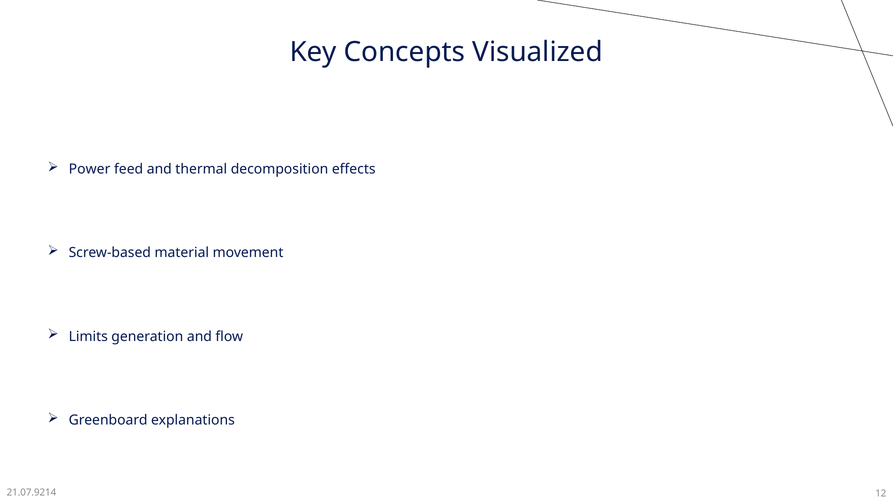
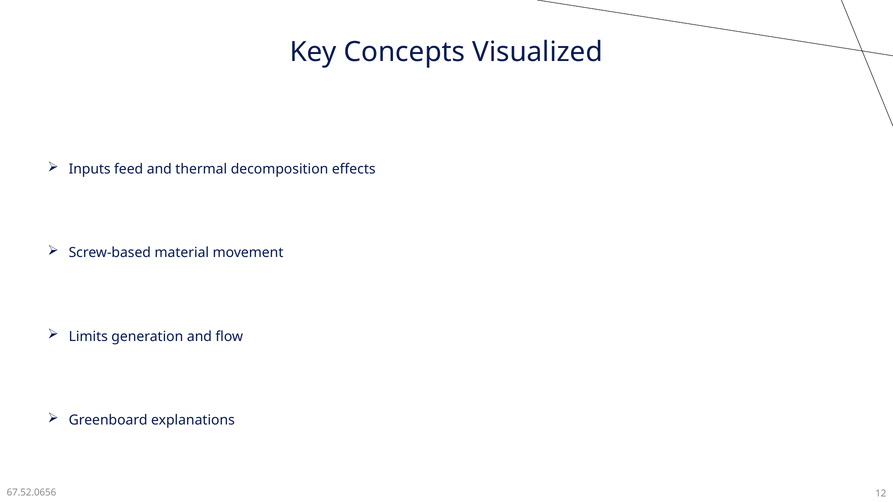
Power: Power -> Inputs
21.07.9214: 21.07.9214 -> 67.52.0656
